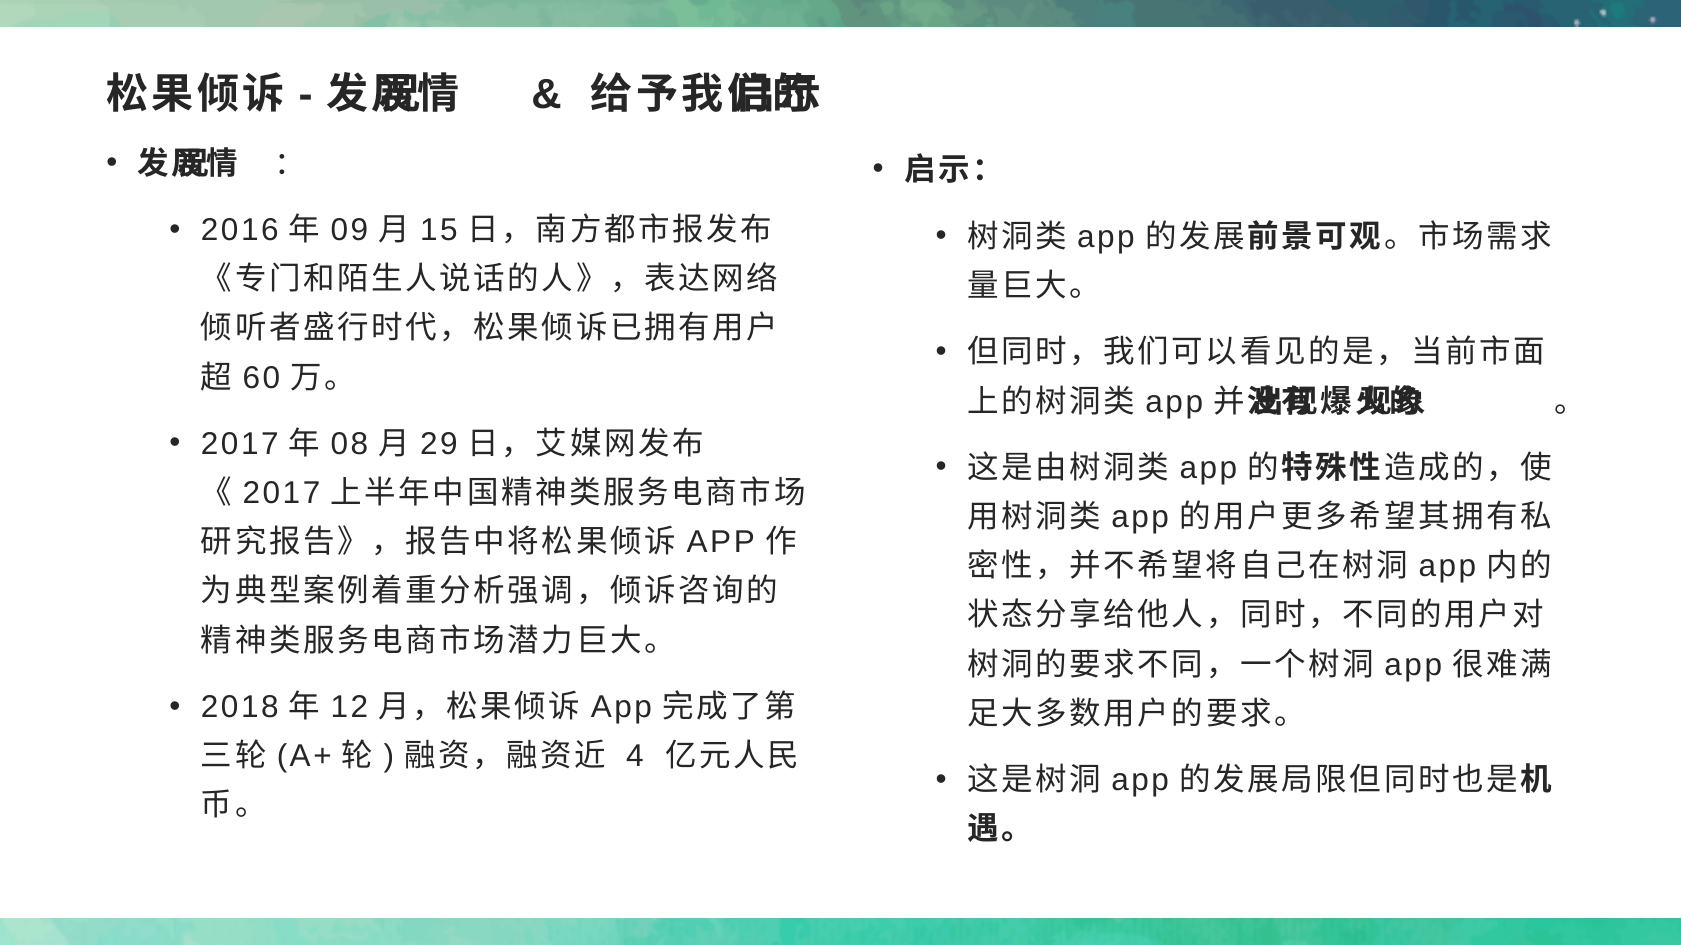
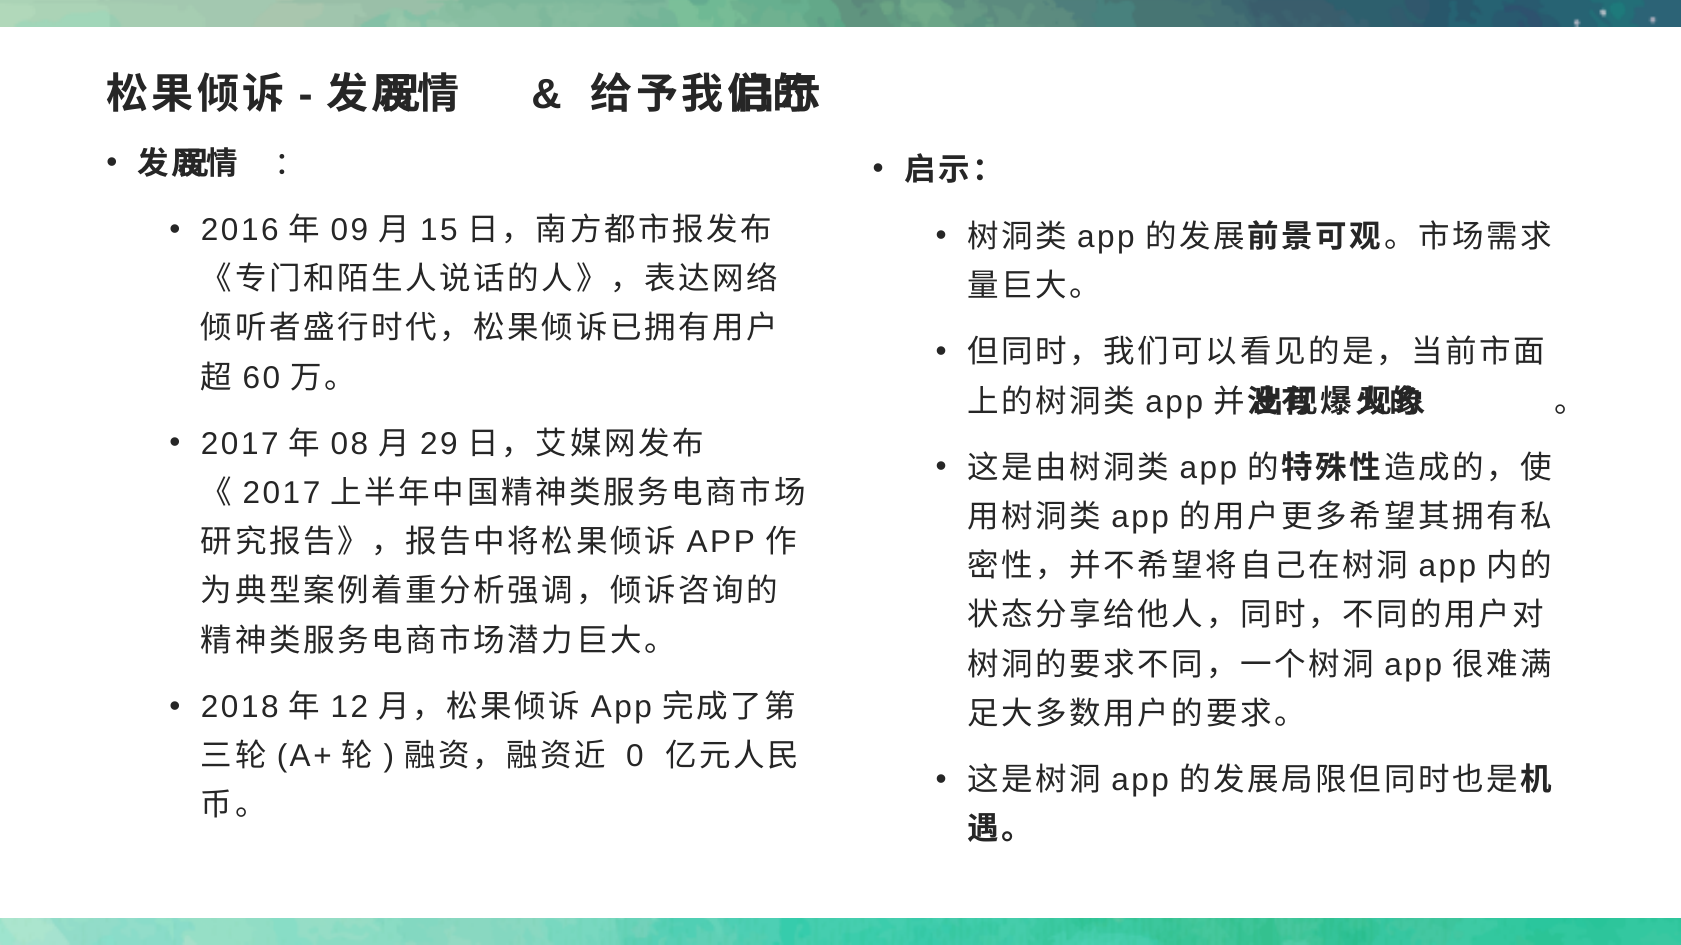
4: 4 -> 0
